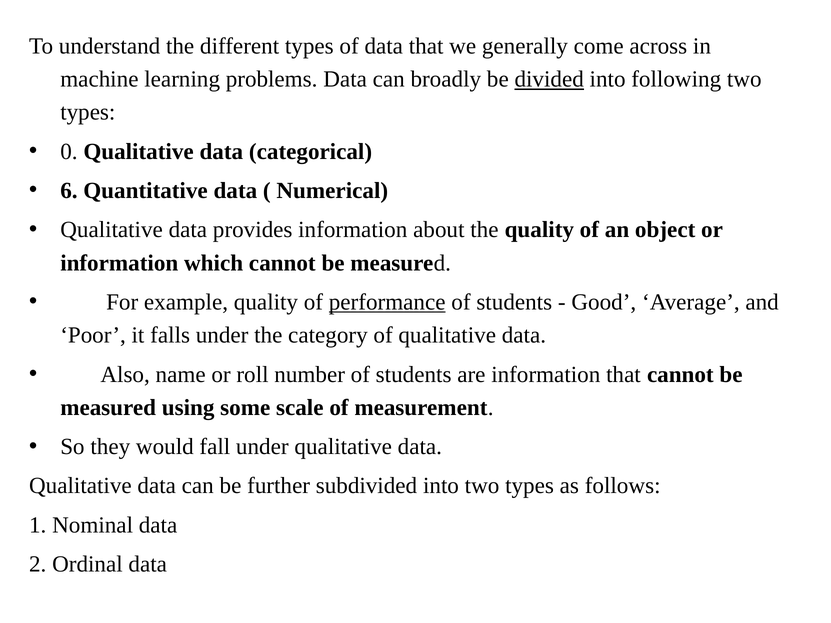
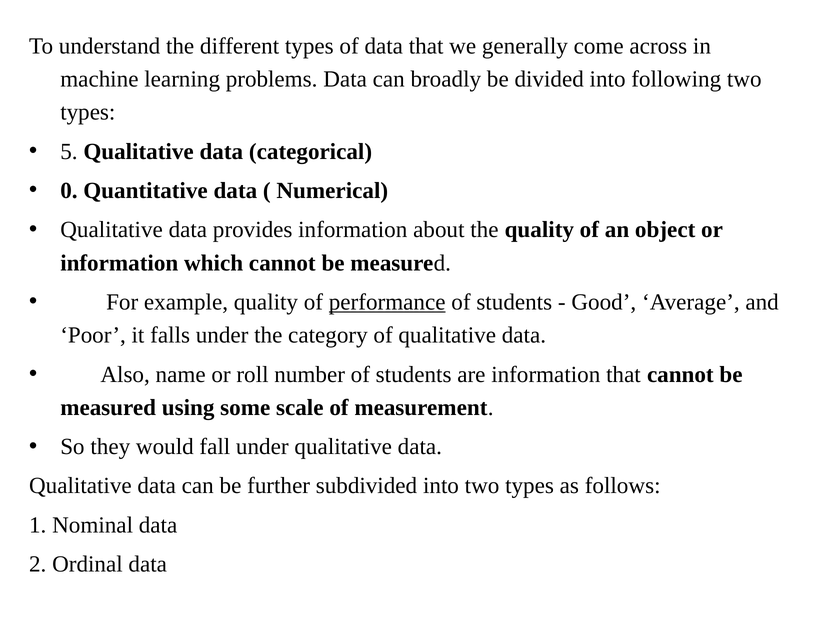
divided underline: present -> none
0: 0 -> 5
6: 6 -> 0
